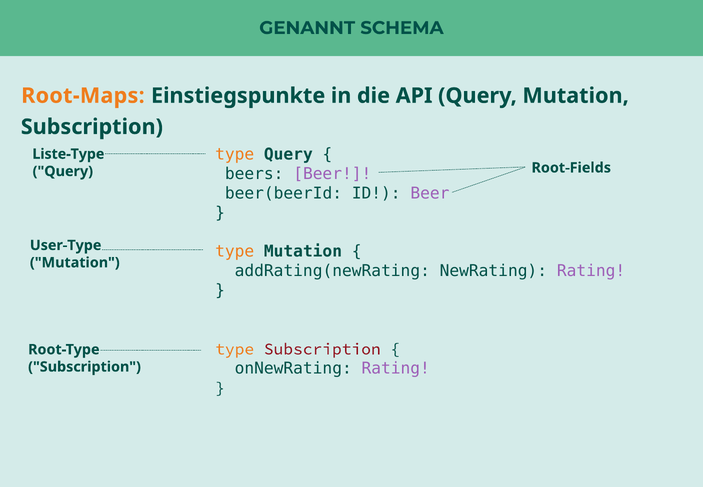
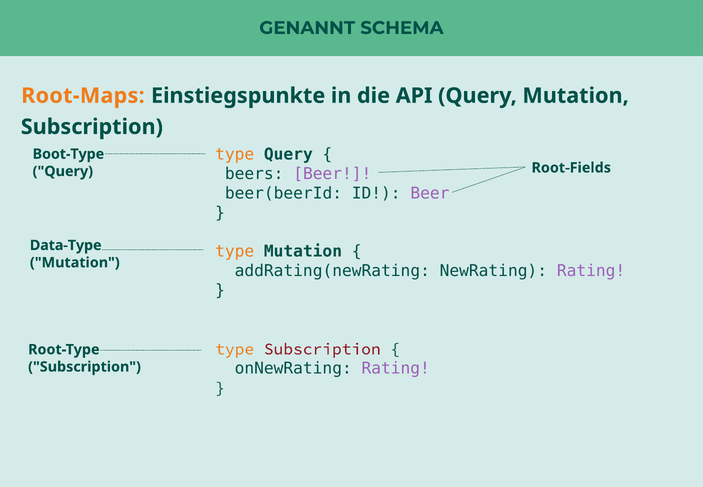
Liste-Type: Liste-Type -> Boot-Type
User-Type: User-Type -> Data-Type
